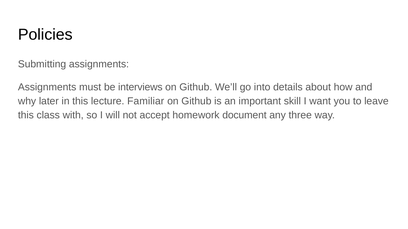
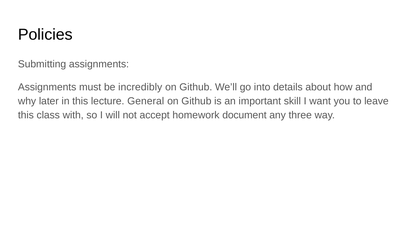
interviews: interviews -> incredibly
Familiar: Familiar -> General
